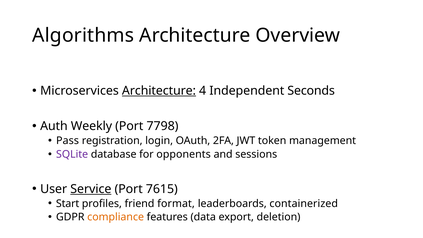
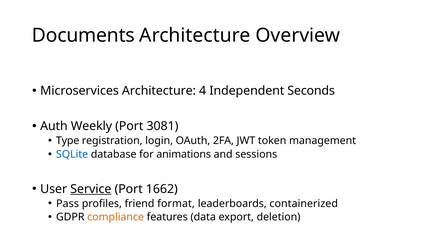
Algorithms: Algorithms -> Documents
Architecture at (159, 91) underline: present -> none
7798: 7798 -> 3081
Pass: Pass -> Type
SQLite colour: purple -> blue
opponents: opponents -> animations
7615: 7615 -> 1662
Start: Start -> Pass
